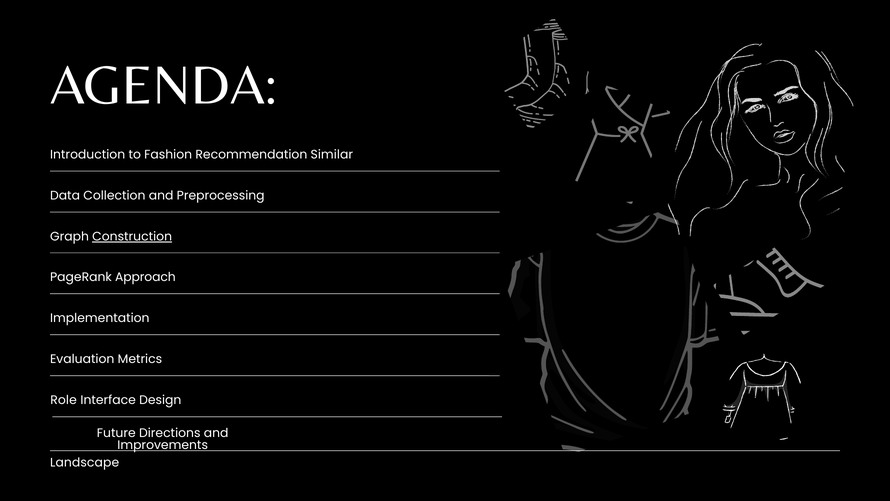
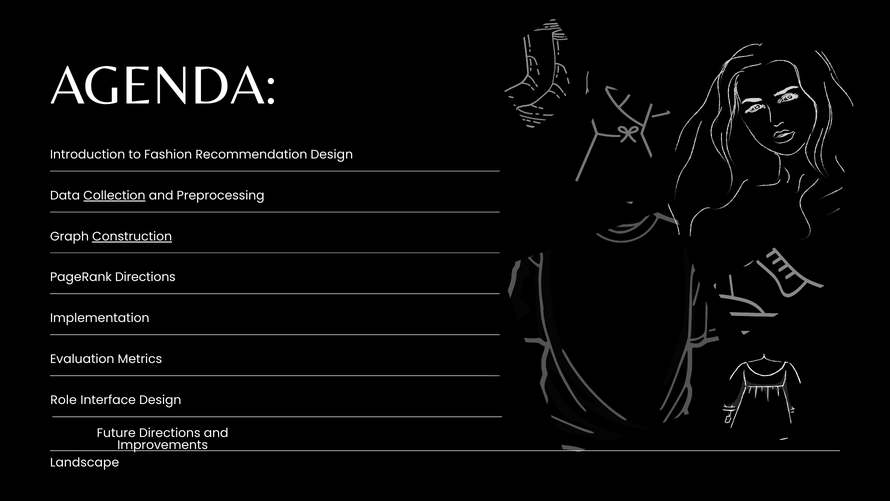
Recommendation Similar: Similar -> Design
Collection underline: none -> present
PageRank Approach: Approach -> Directions
